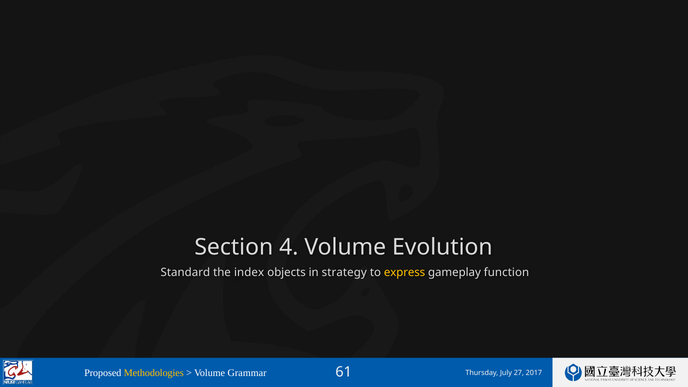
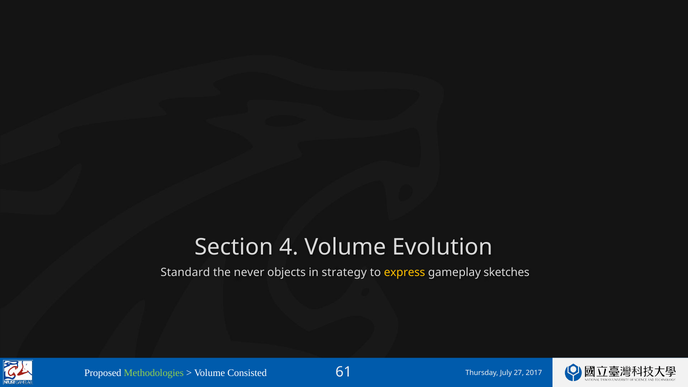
index: index -> never
function: function -> sketches
Methodologies colour: yellow -> light green
Grammar: Grammar -> Consisted
